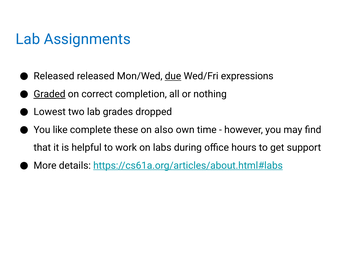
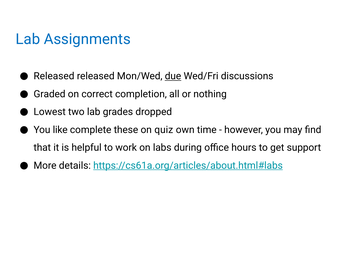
expressions: expressions -> discussions
Graded underline: present -> none
also: also -> quiz
